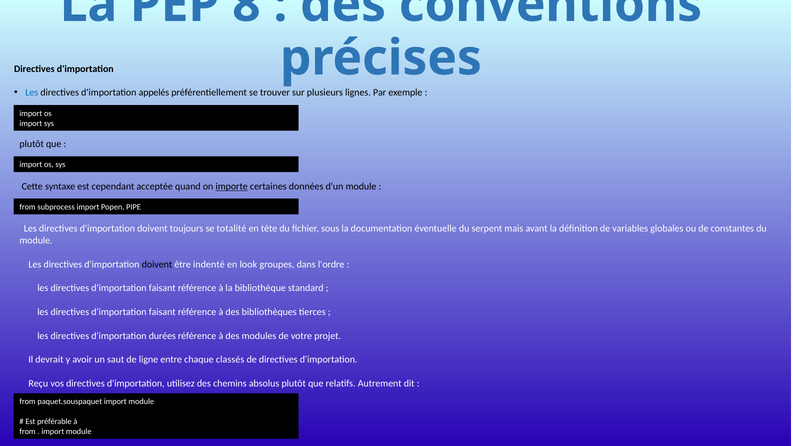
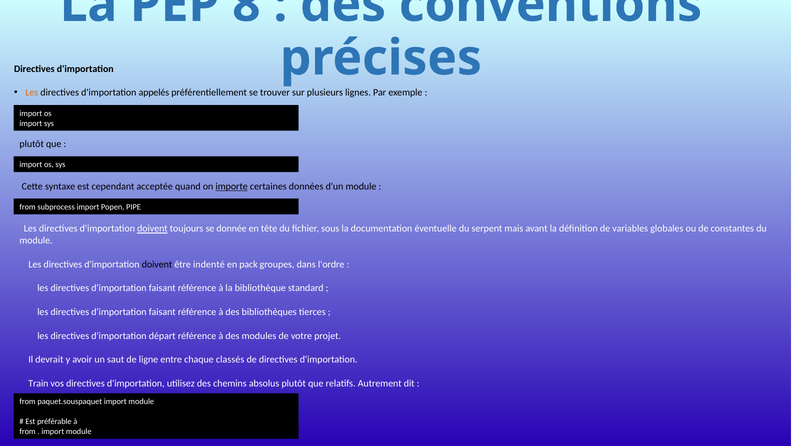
Les at (32, 93) colour: blue -> orange
doivent at (152, 229) underline: none -> present
totalité: totalité -> donnée
look: look -> pack
durées: durées -> départ
Reçu: Reçu -> Train
